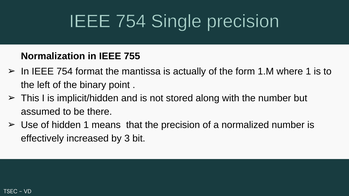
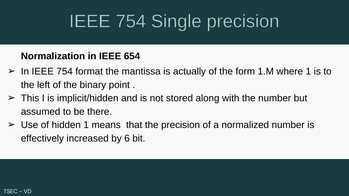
755: 755 -> 654
3: 3 -> 6
